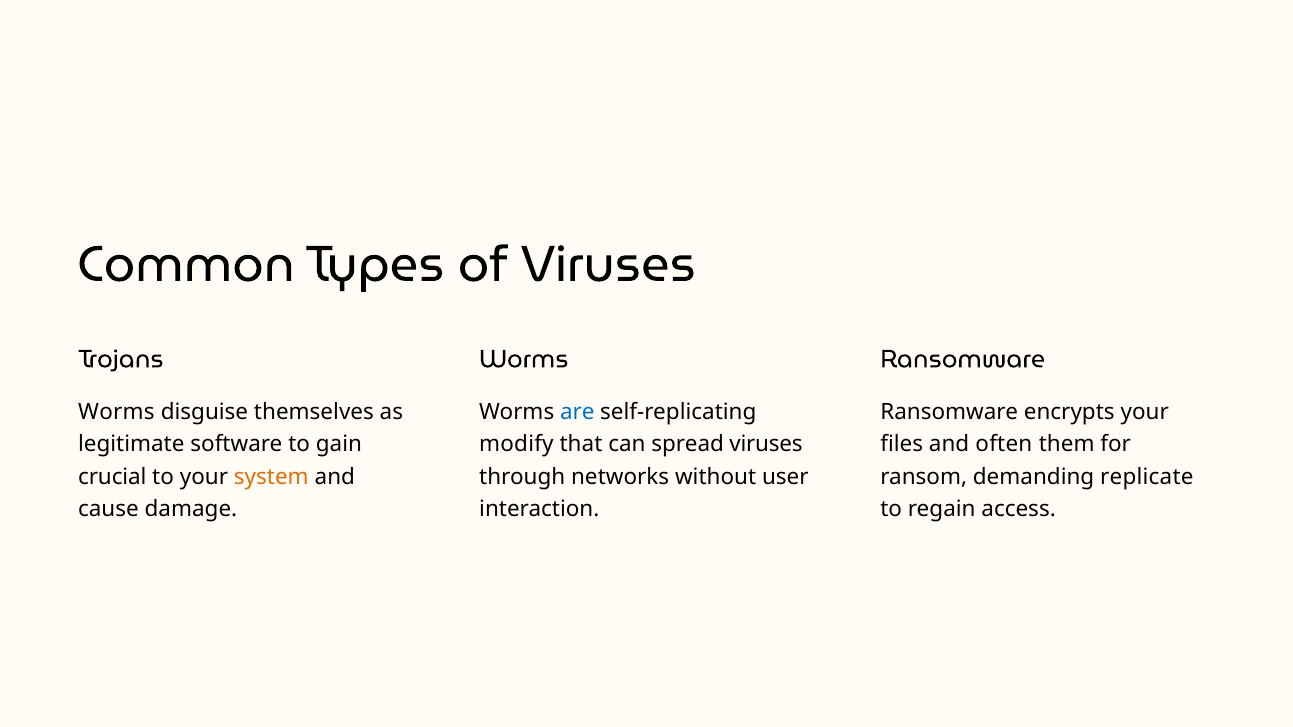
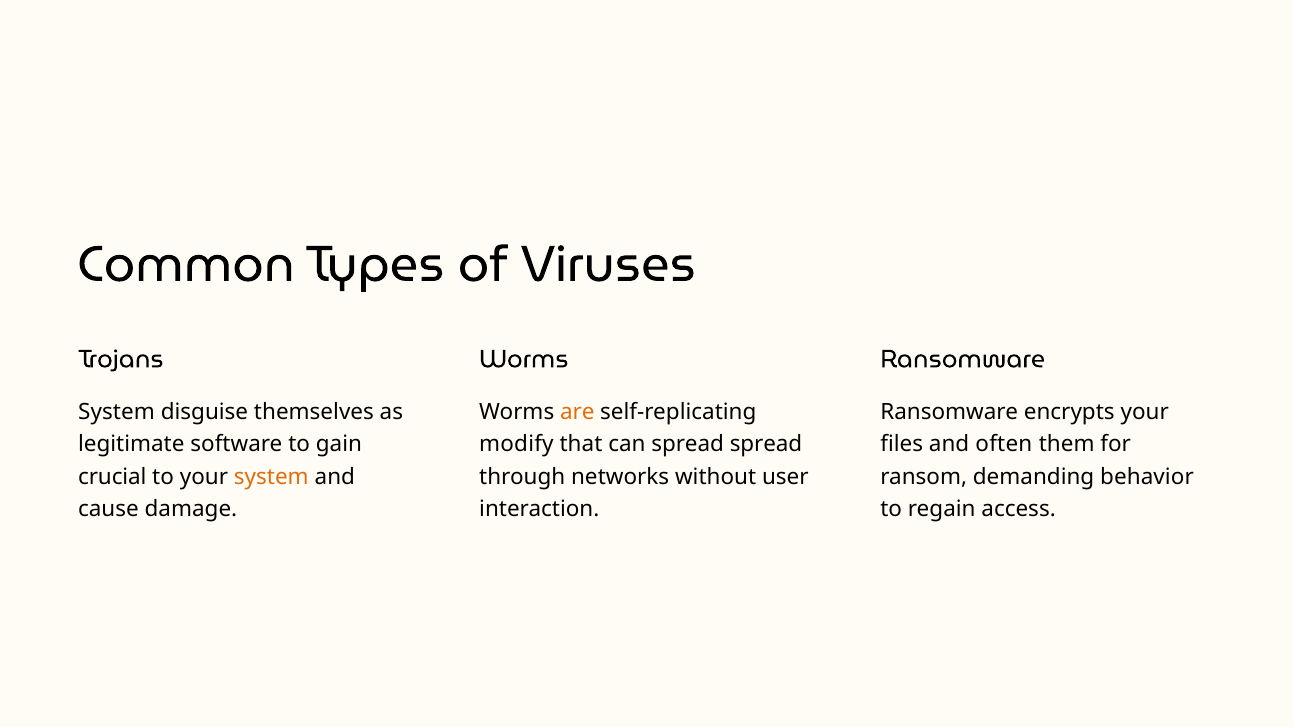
Worms at (116, 413): Worms -> System
are colour: blue -> orange
spread viruses: viruses -> spread
replicate: replicate -> behavior
